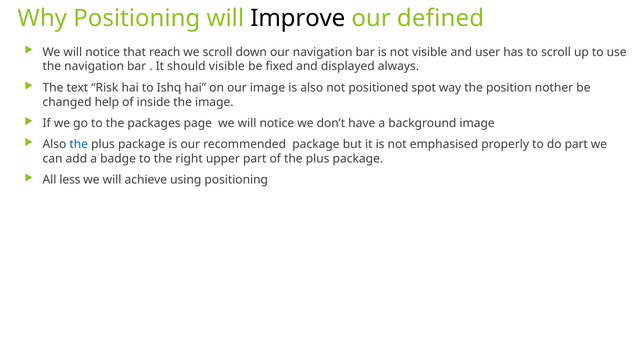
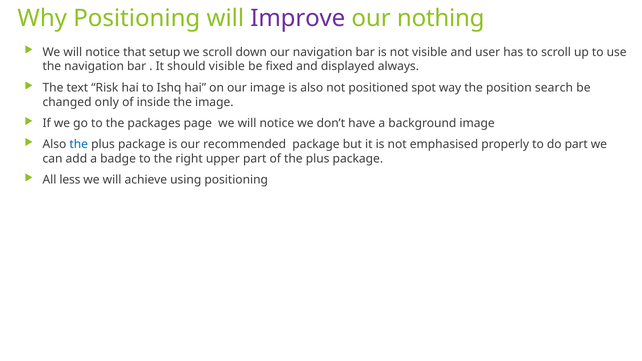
Improve colour: black -> purple
defined: defined -> nothing
reach: reach -> setup
nother: nother -> search
help: help -> only
